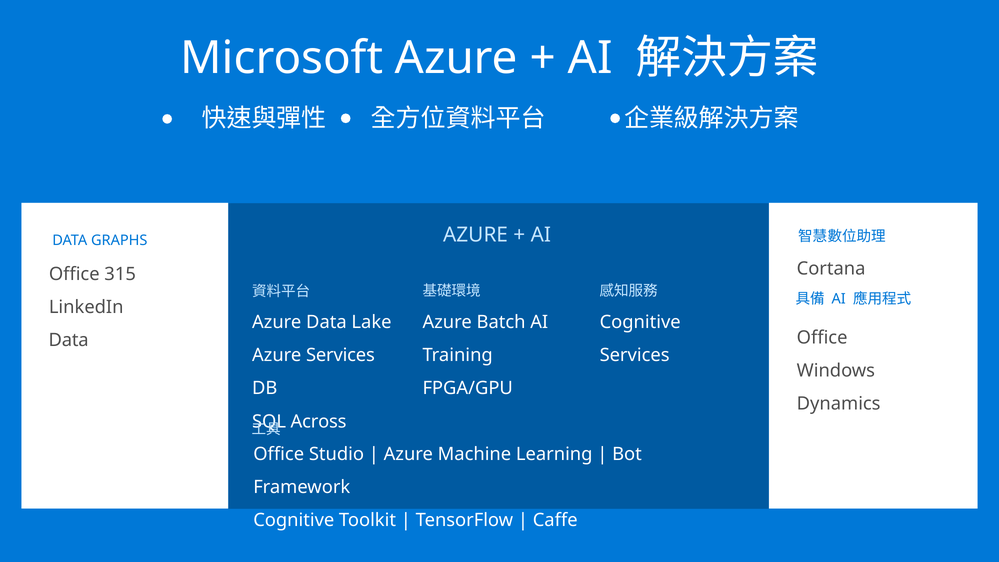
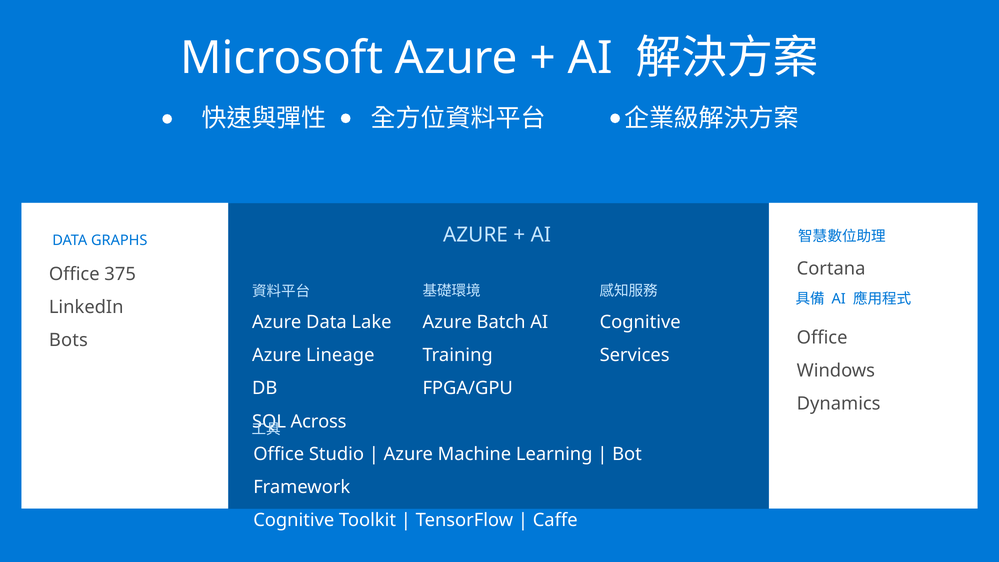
315: 315 -> 375
Data at (69, 340): Data -> Bots
Azure Services: Services -> Lineage
